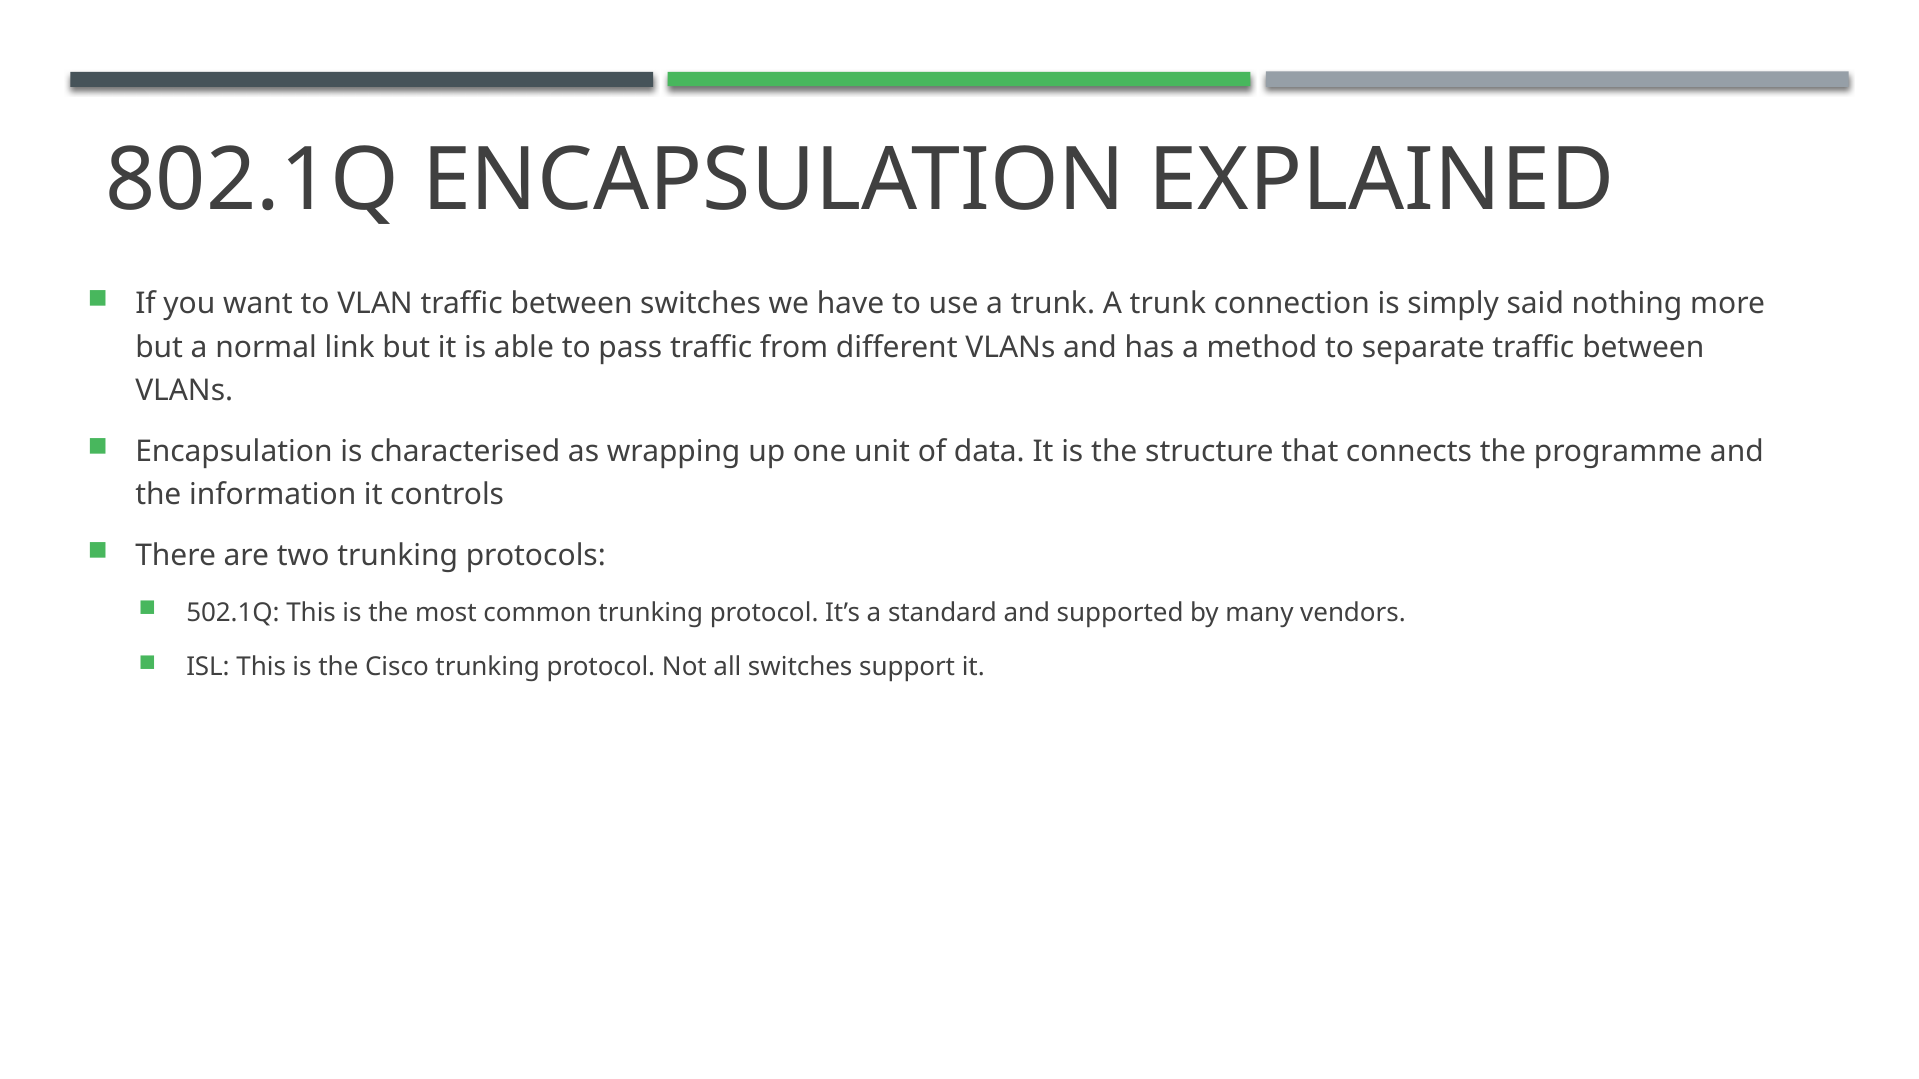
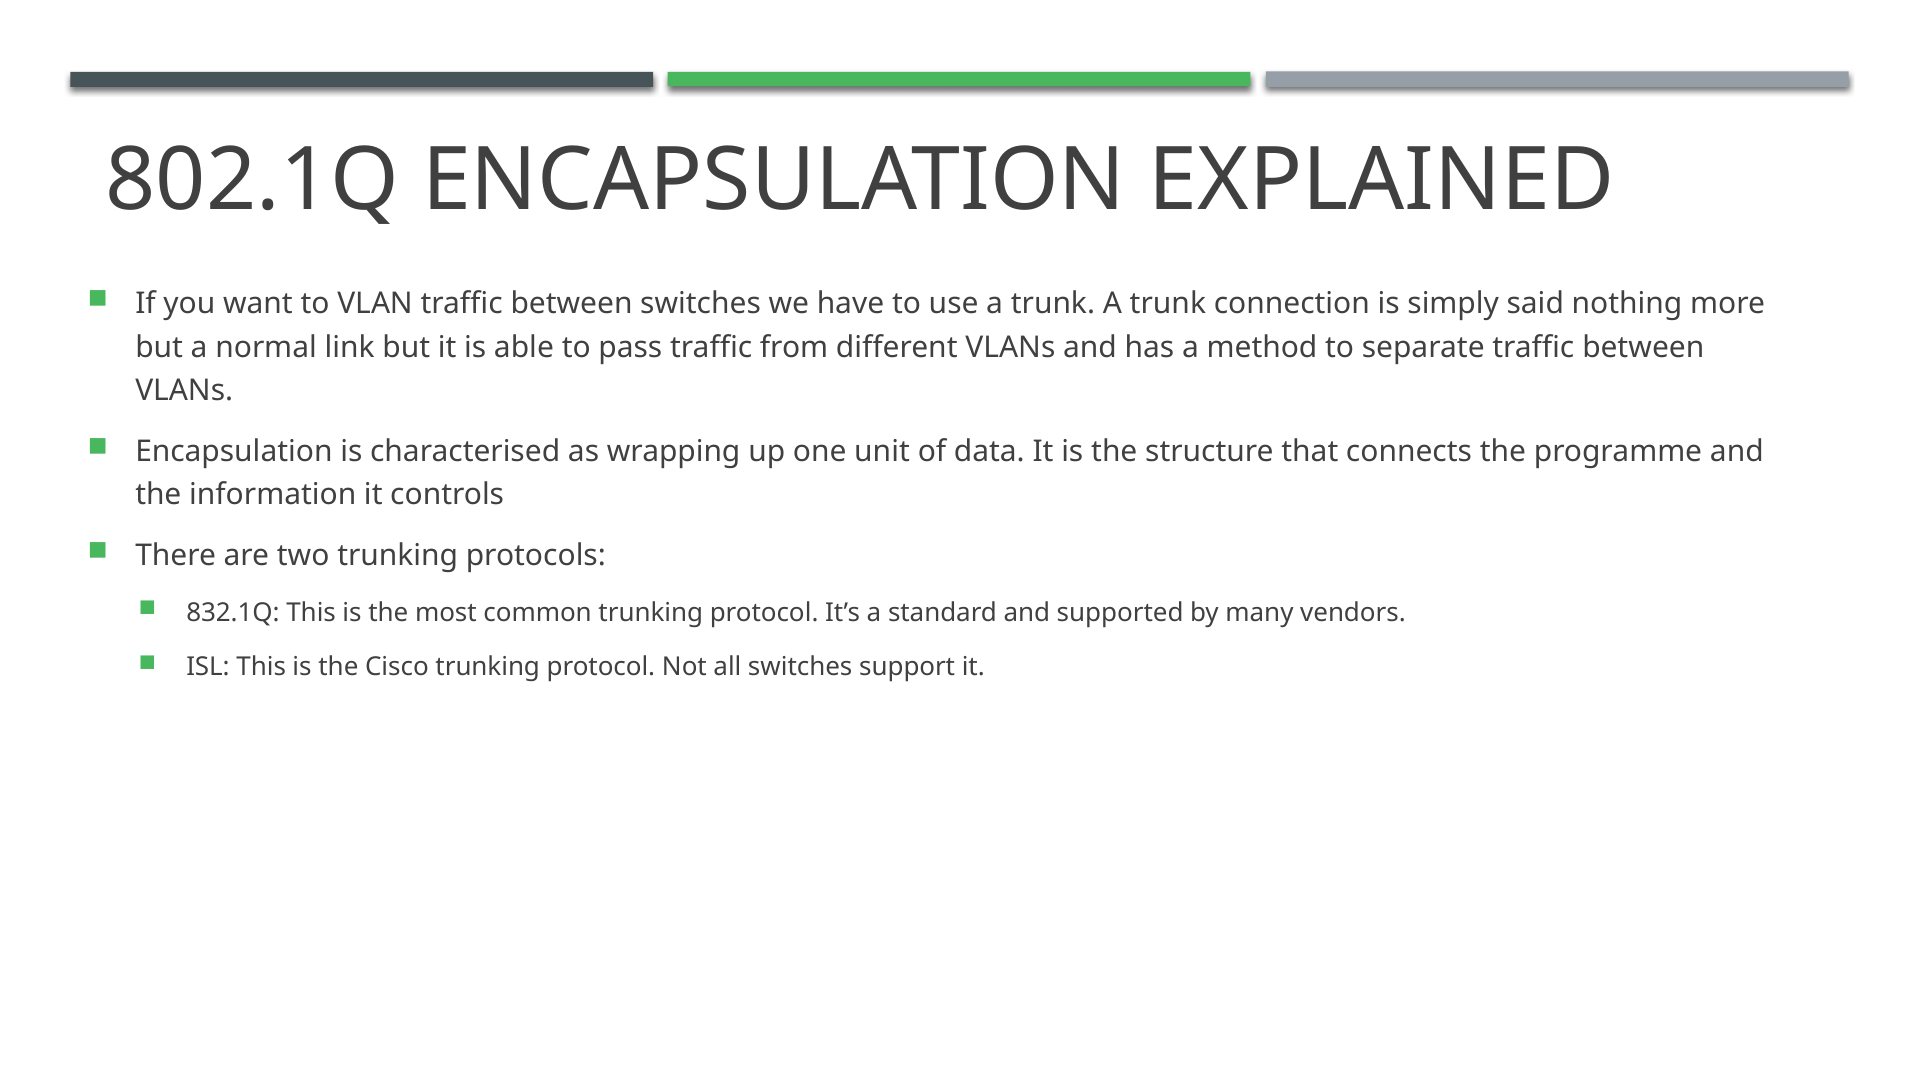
502.1Q: 502.1Q -> 832.1Q
